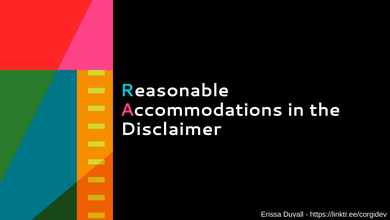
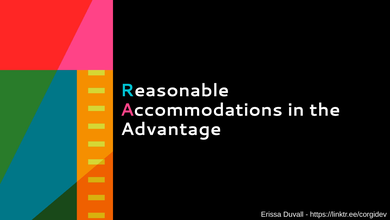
Disclaimer: Disclaimer -> Advantage
